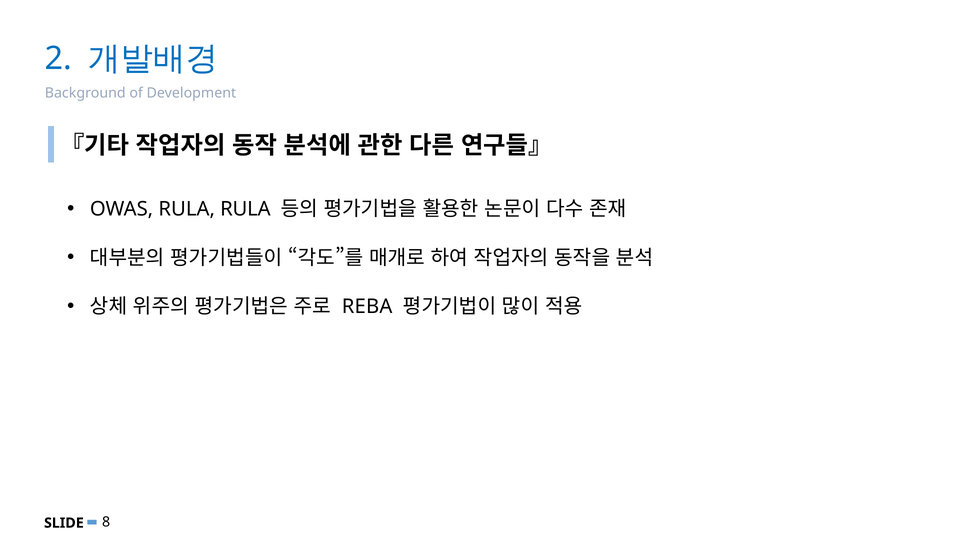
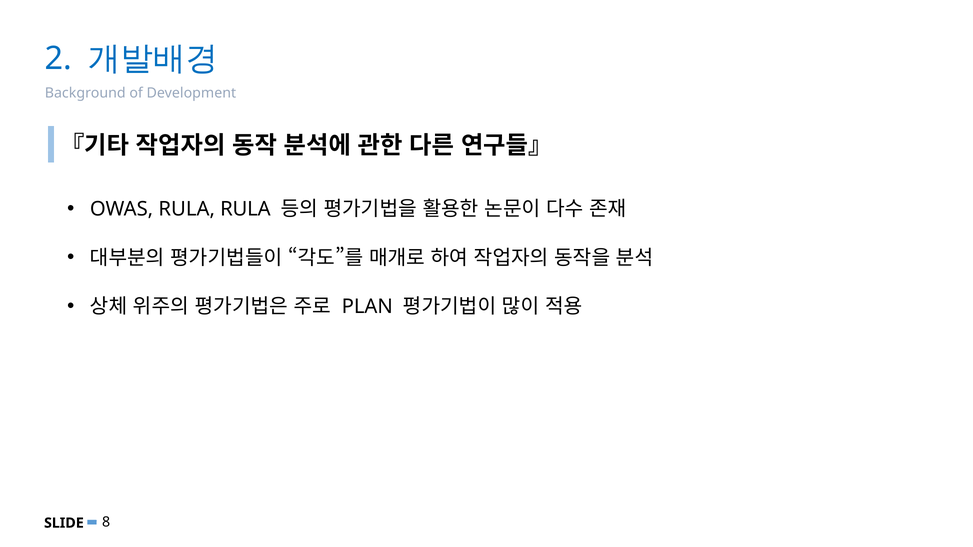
REBA: REBA -> PLAN
